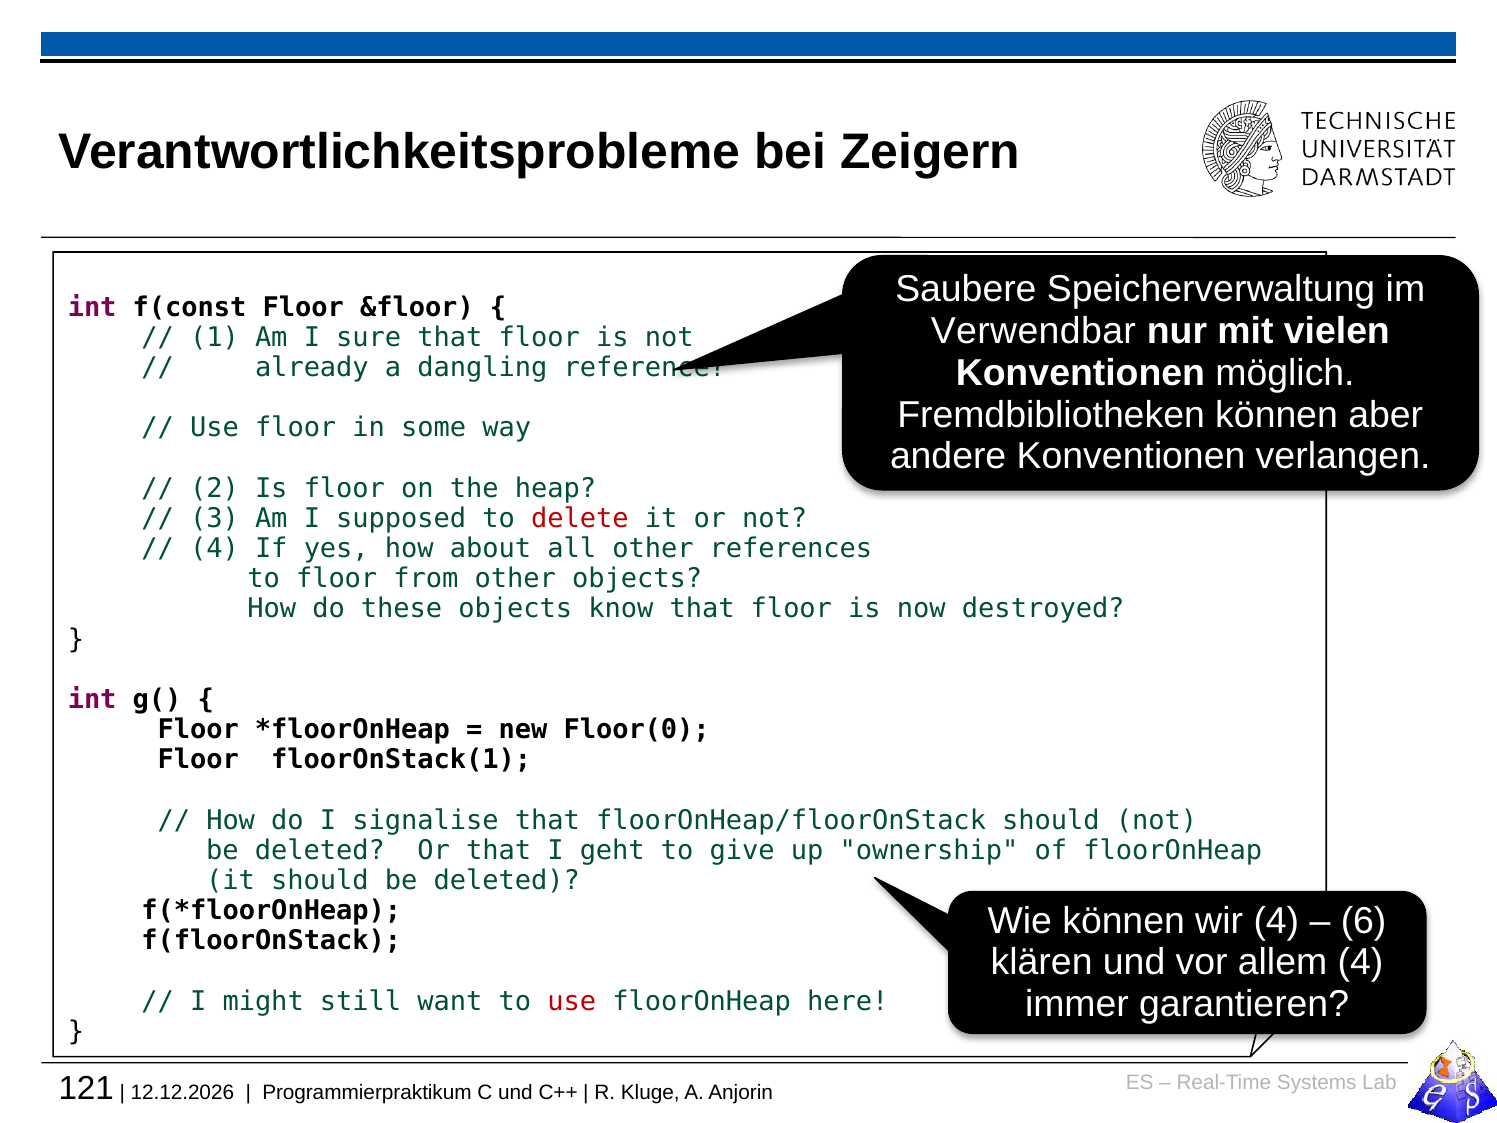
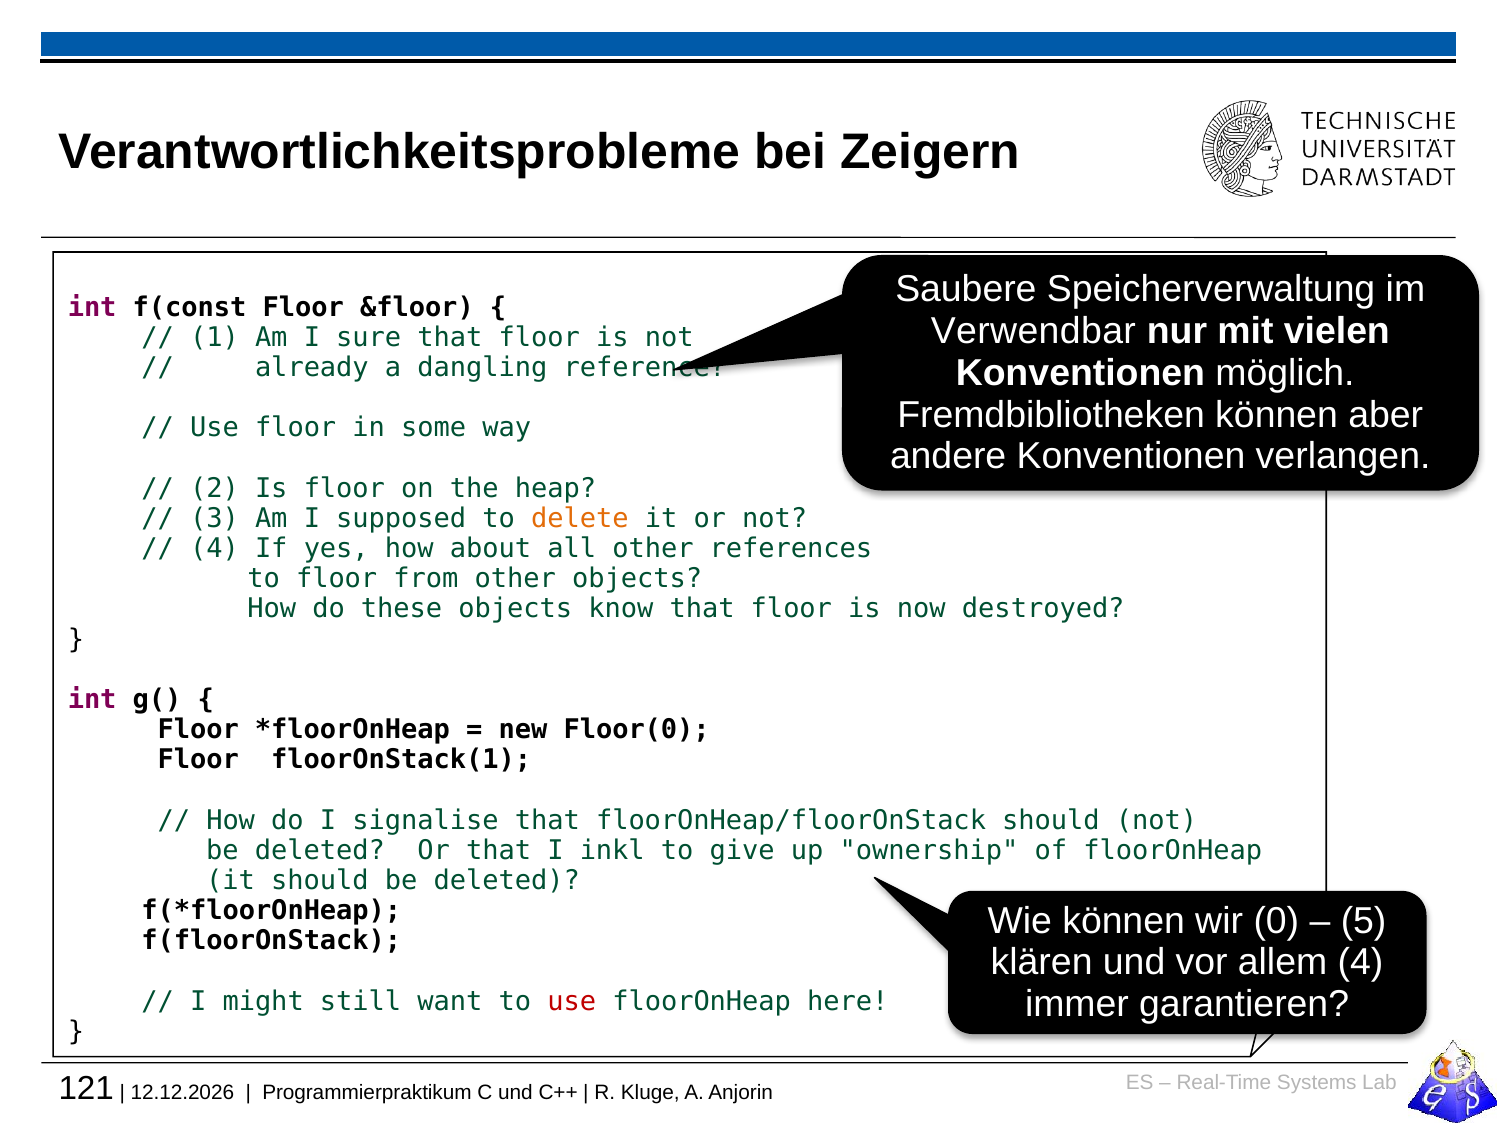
delete colour: red -> orange
geht: geht -> inkl
wir 4: 4 -> 0
6: 6 -> 5
